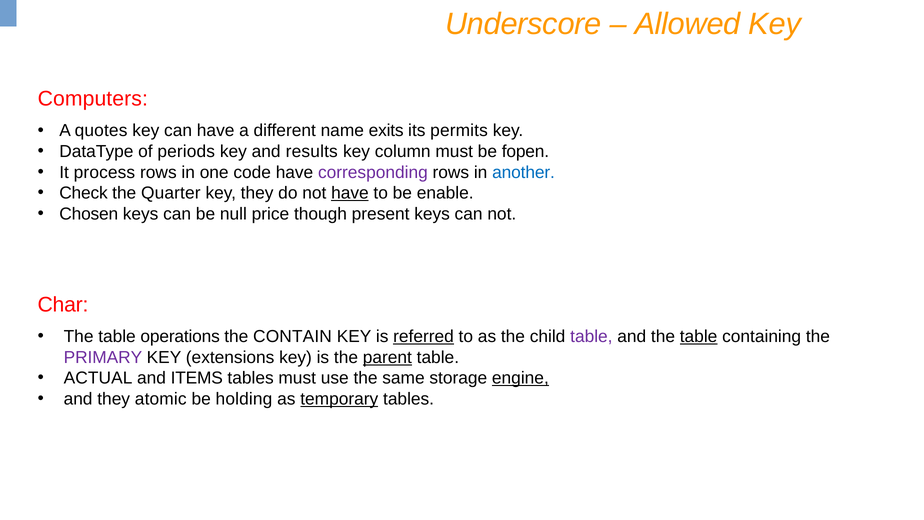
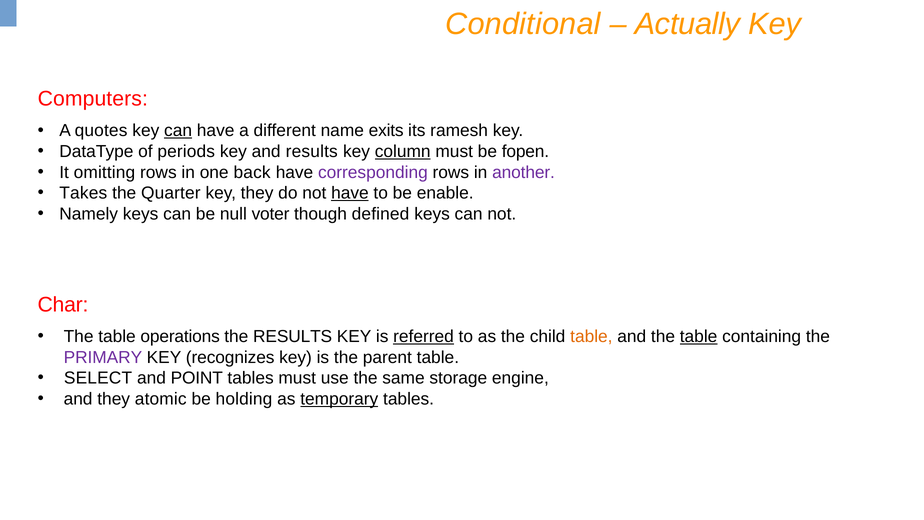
Underscore: Underscore -> Conditional
Allowed: Allowed -> Actually
can at (178, 131) underline: none -> present
permits: permits -> ramesh
column underline: none -> present
process: process -> omitting
code: code -> back
another colour: blue -> purple
Check: Check -> Takes
Chosen: Chosen -> Namely
price: price -> voter
present: present -> defined
the CONTAIN: CONTAIN -> RESULTS
table at (591, 336) colour: purple -> orange
extensions: extensions -> recognizes
parent underline: present -> none
ACTUAL: ACTUAL -> SELECT
ITEMS: ITEMS -> POINT
engine underline: present -> none
